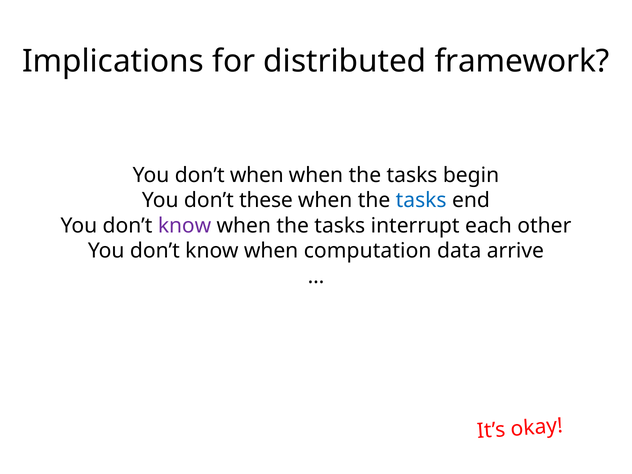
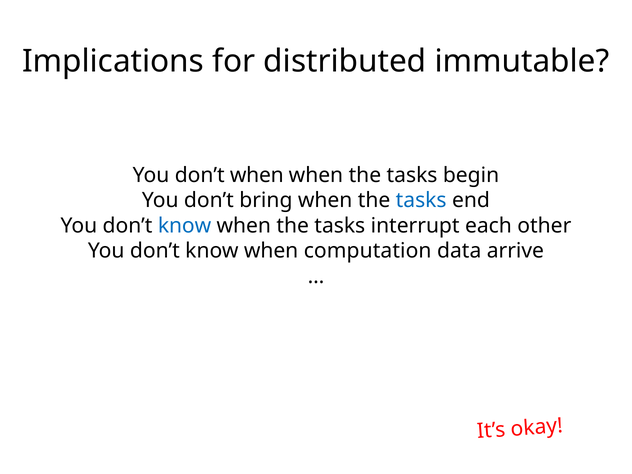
framework: framework -> immutable
these: these -> bring
know at (185, 226) colour: purple -> blue
